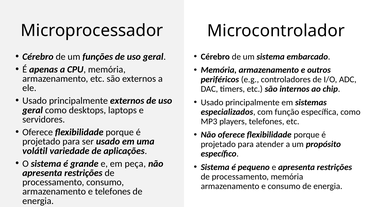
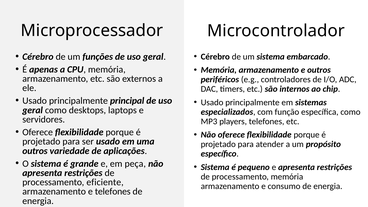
principalmente externos: externos -> principal
volátil at (35, 151): volátil -> outros
processamento consumo: consumo -> eficiente
